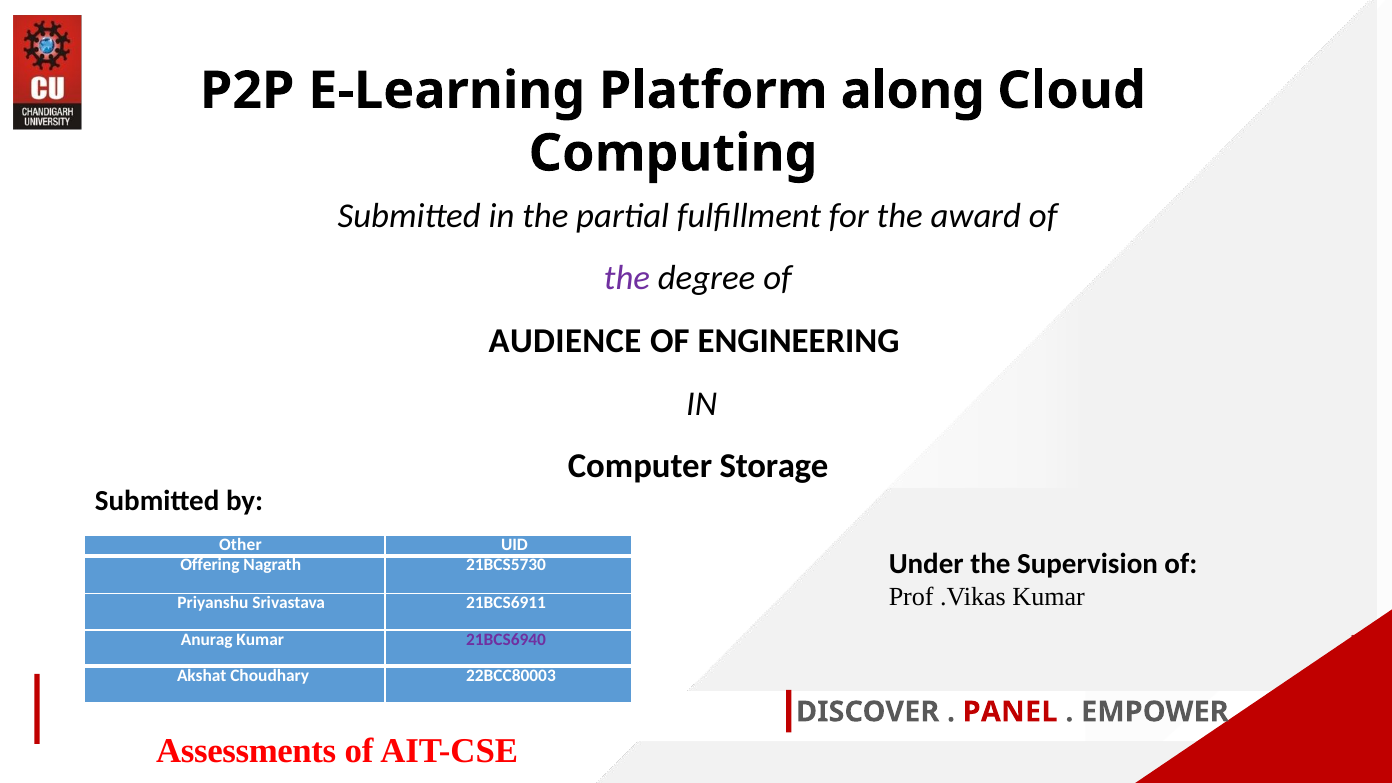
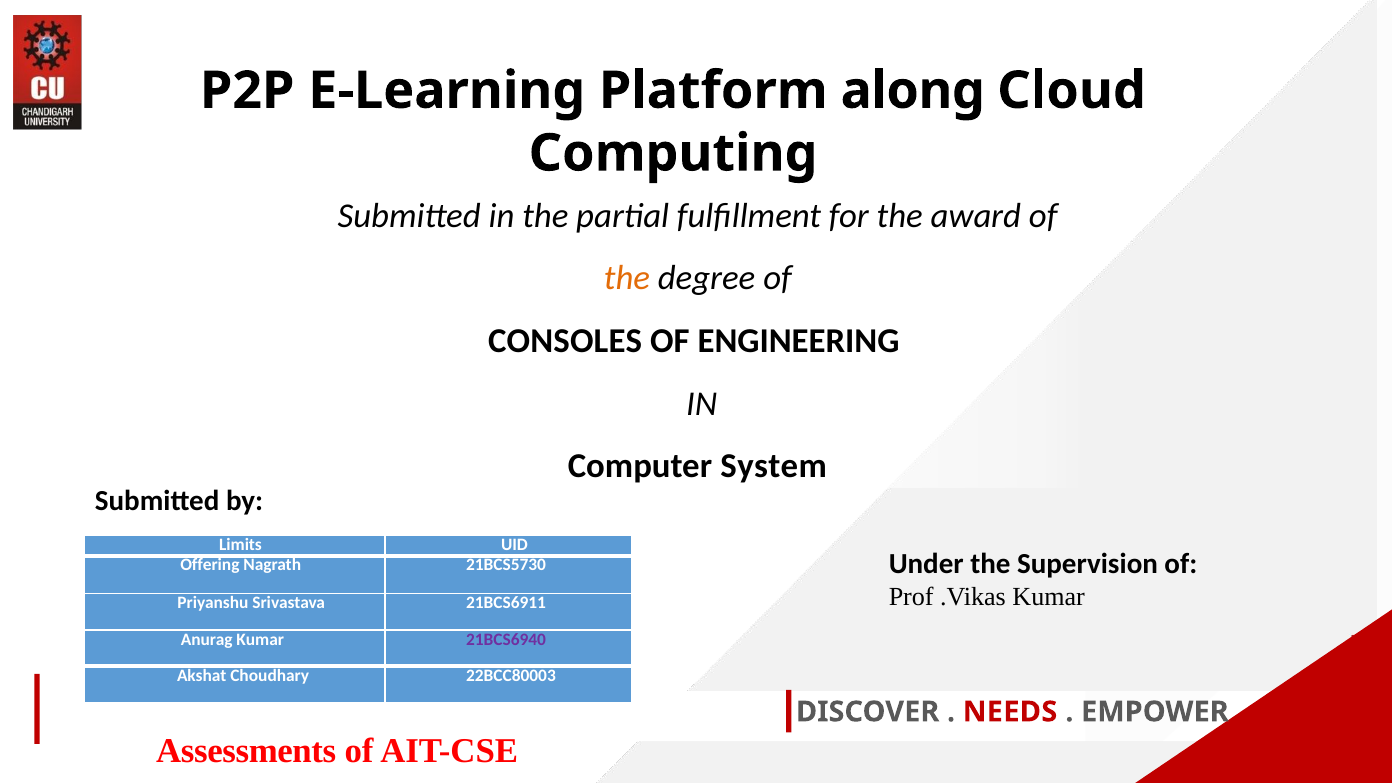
the at (627, 278) colour: purple -> orange
AUDIENCE: AUDIENCE -> CONSOLES
Storage: Storage -> System
Other: Other -> Limits
PANEL: PANEL -> NEEDS
